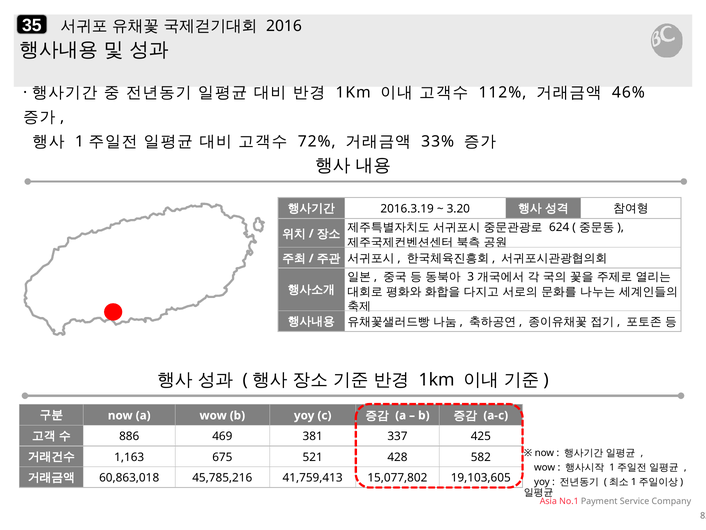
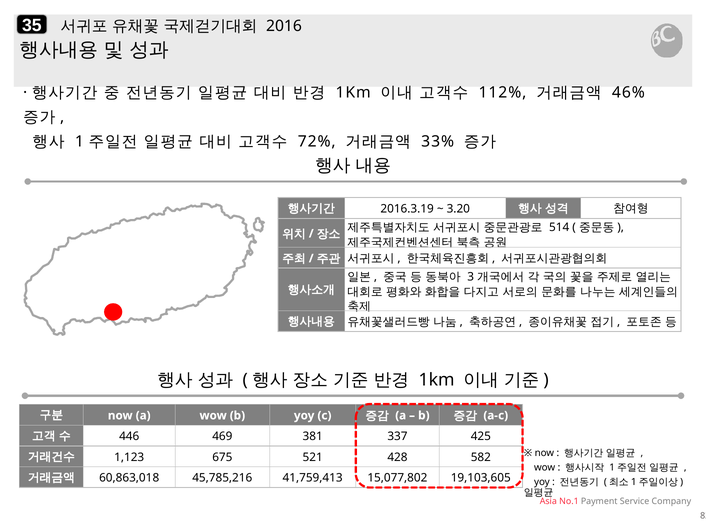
624: 624 -> 514
886: 886 -> 446
1,163: 1,163 -> 1,123
